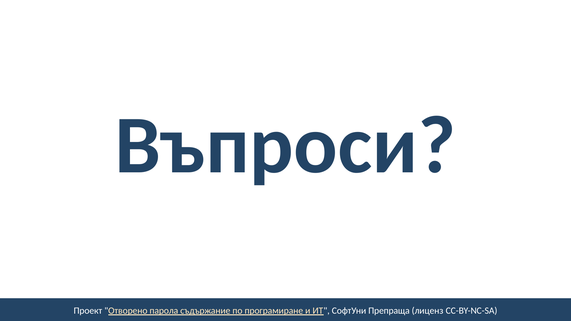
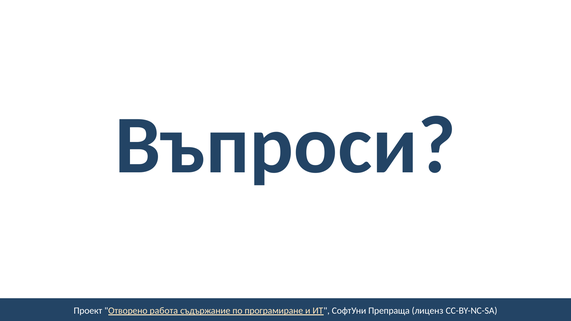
парола: парола -> работа
